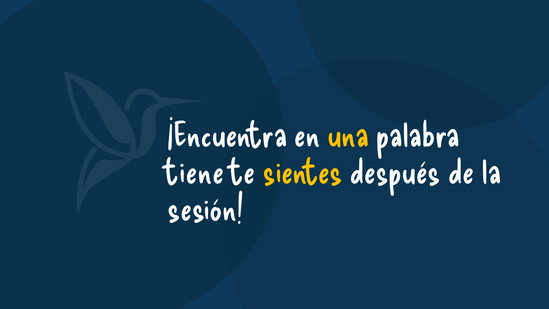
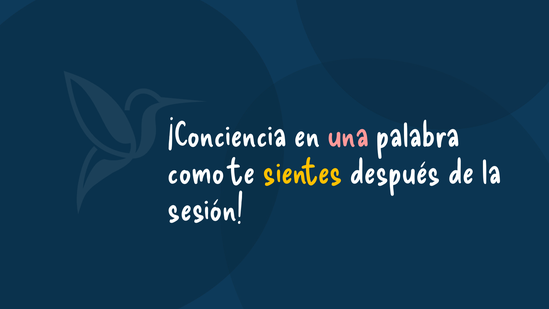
¡Encuentra: ¡Encuentra -> ¡Conciencia
una colour: yellow -> pink
tiene: tiene -> como
